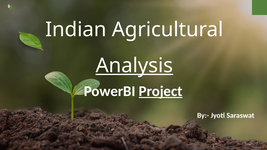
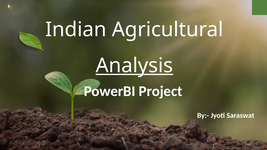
Project underline: present -> none
